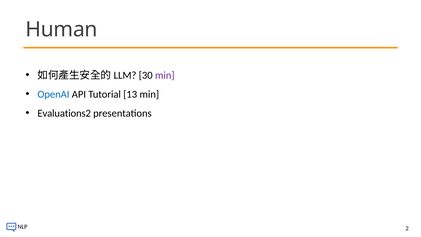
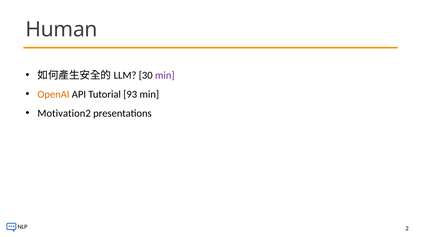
OpenAI colour: blue -> orange
13: 13 -> 93
Evaluations2: Evaluations2 -> Motivation2
